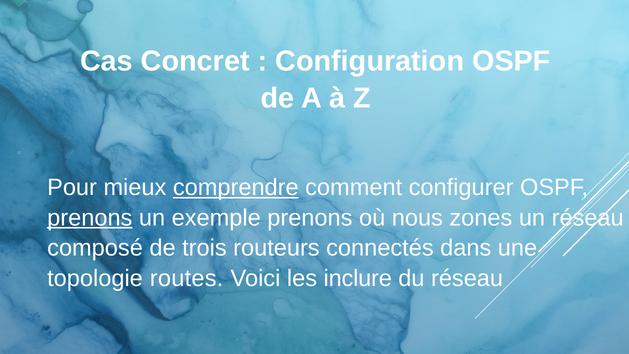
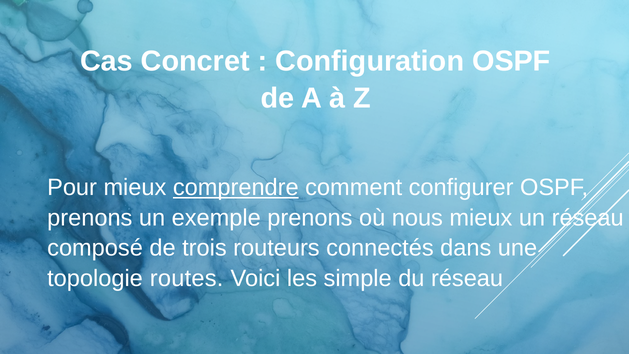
prenons at (90, 218) underline: present -> none
nous zones: zones -> mieux
inclure: inclure -> simple
